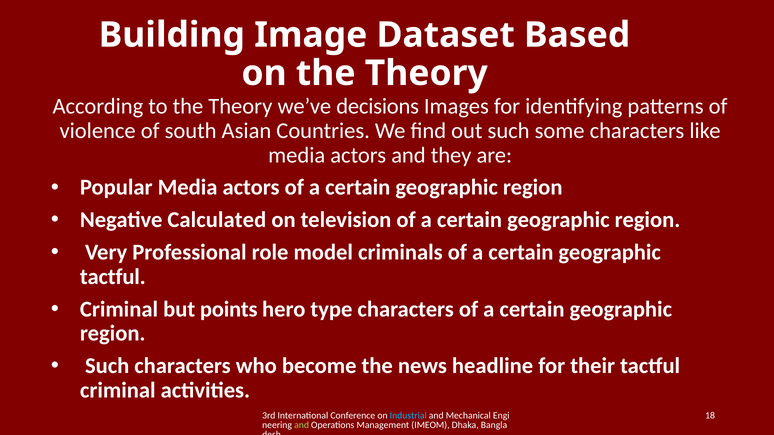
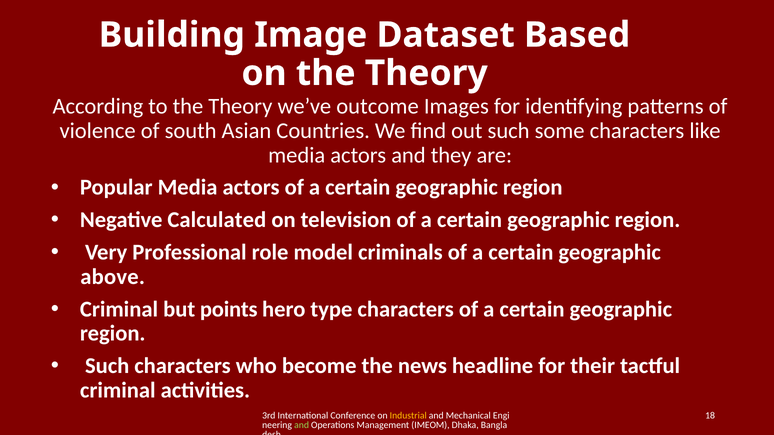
decisions: decisions -> outcome
tactful at (113, 277): tactful -> above
Industrial colour: light blue -> yellow
